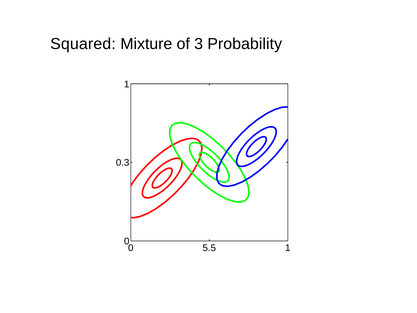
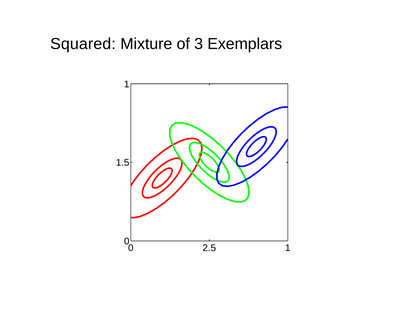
Probability: Probability -> Exemplars
0.3: 0.3 -> 1.5
5.5: 5.5 -> 2.5
